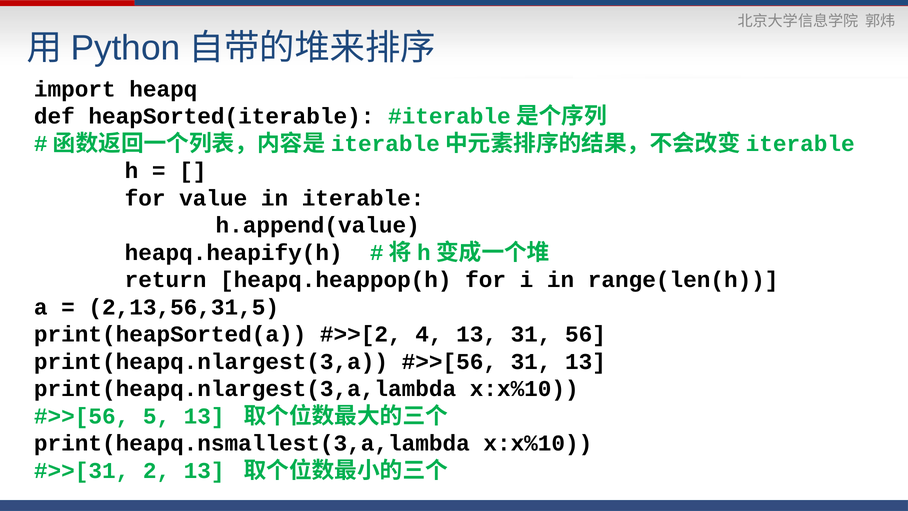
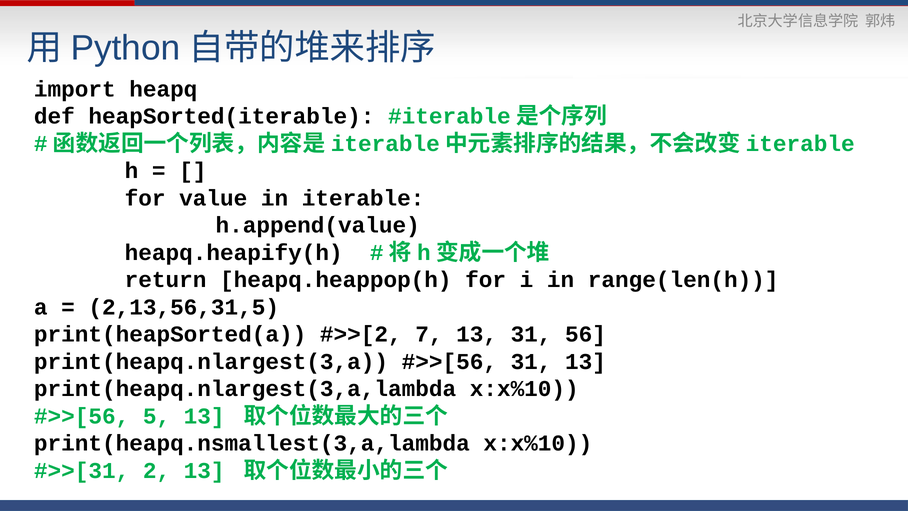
4: 4 -> 7
